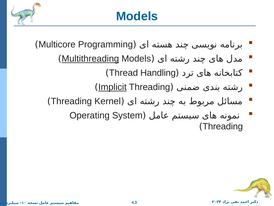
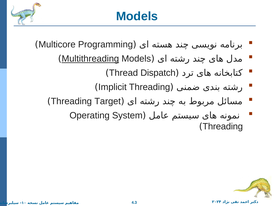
Handling: Handling -> Dispatch
Implicit underline: present -> none
Kernel: Kernel -> Target
